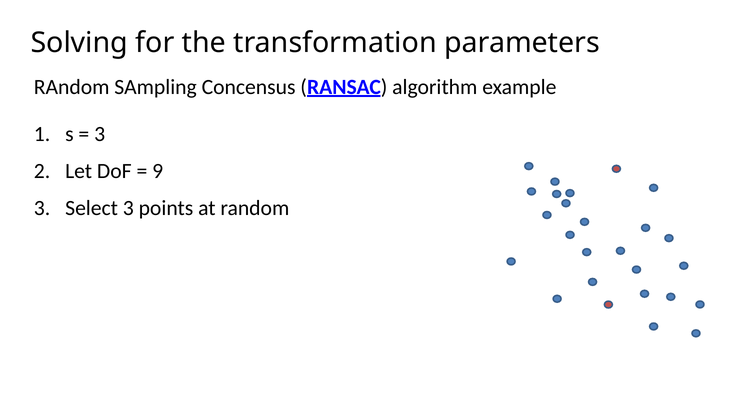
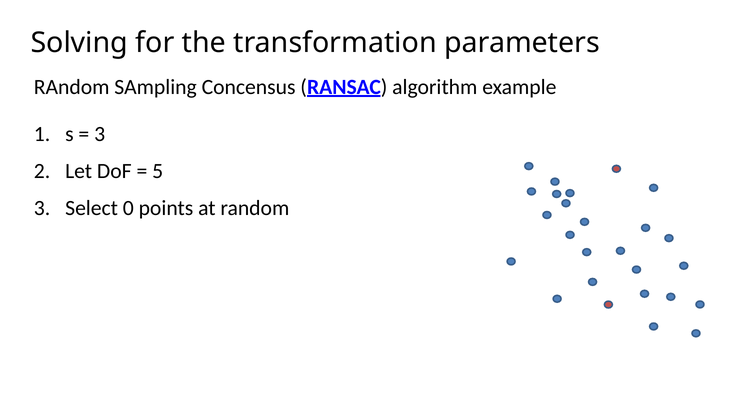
9: 9 -> 5
Select 3: 3 -> 0
